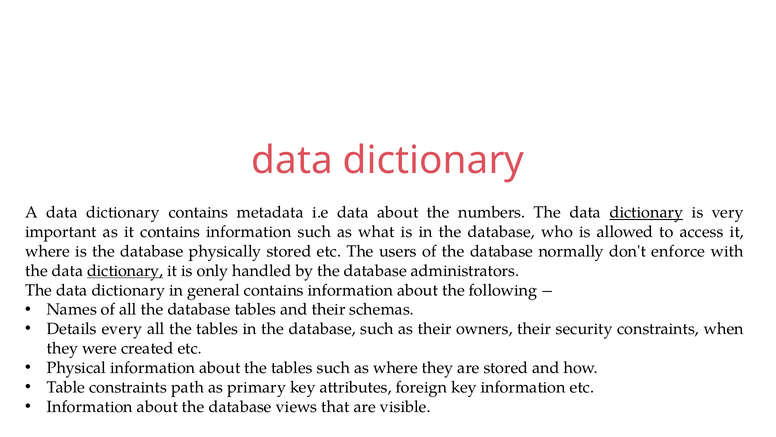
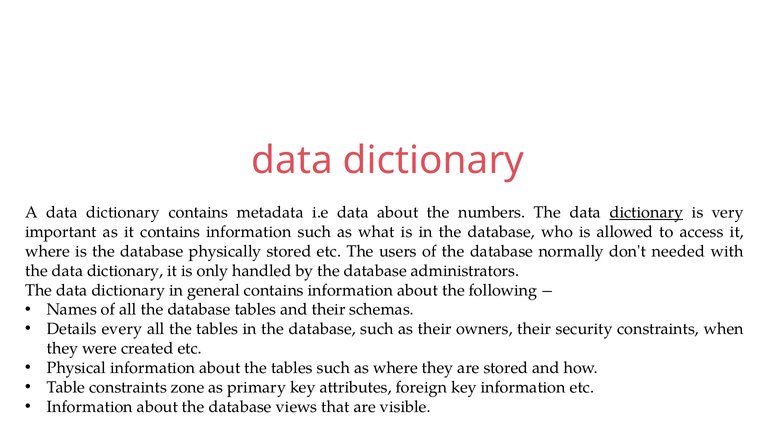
enforce: enforce -> needed
dictionary at (125, 270) underline: present -> none
path: path -> zone
